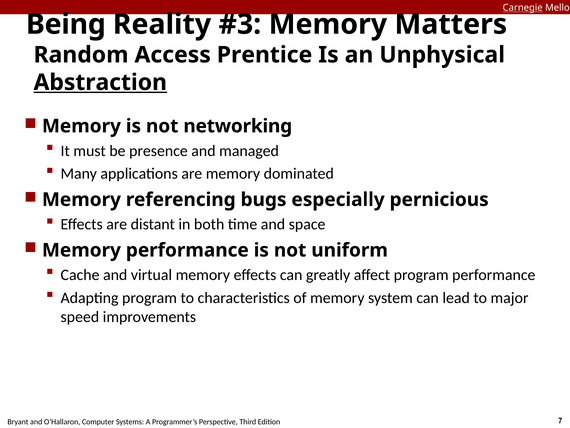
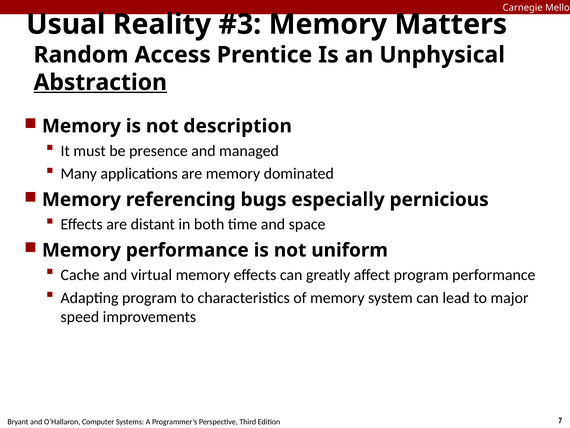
Carnegie underline: present -> none
Being: Being -> Usual
networking: networking -> description
